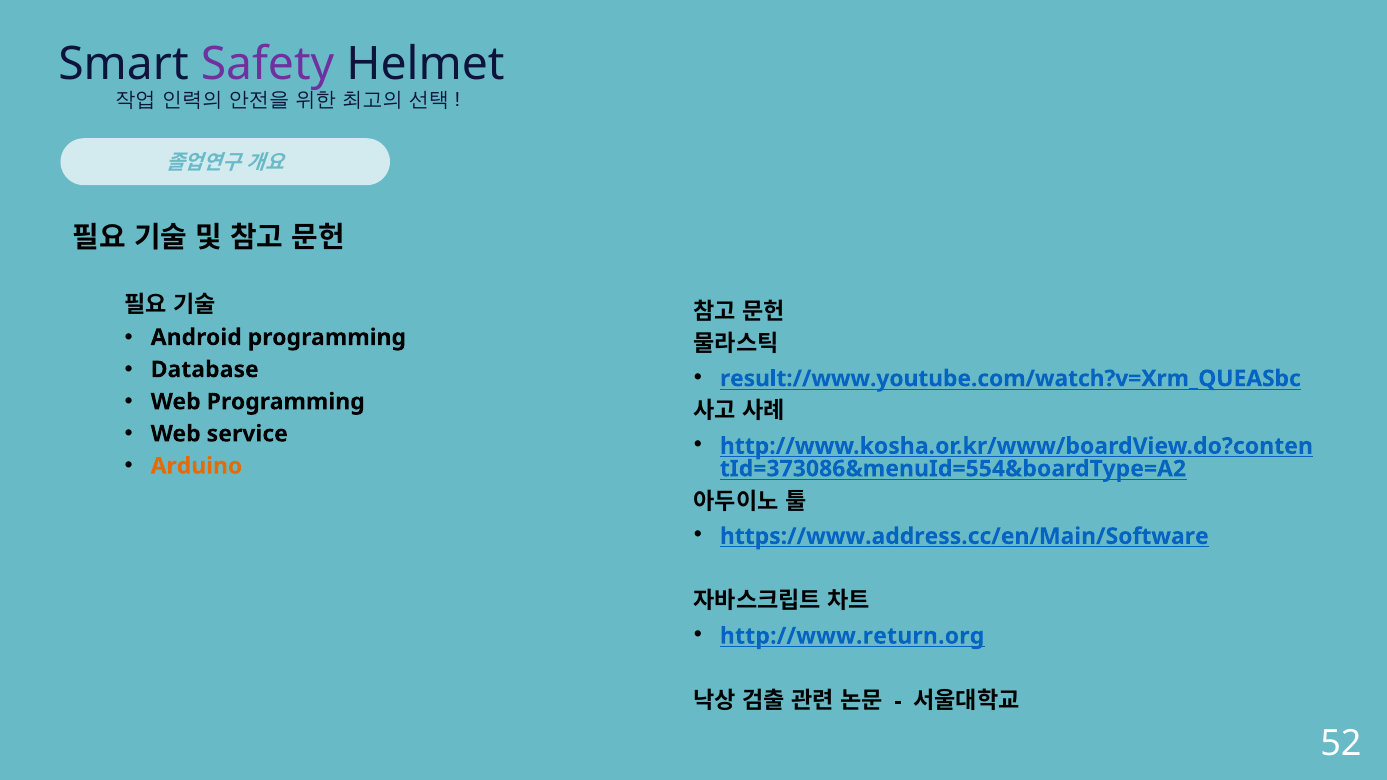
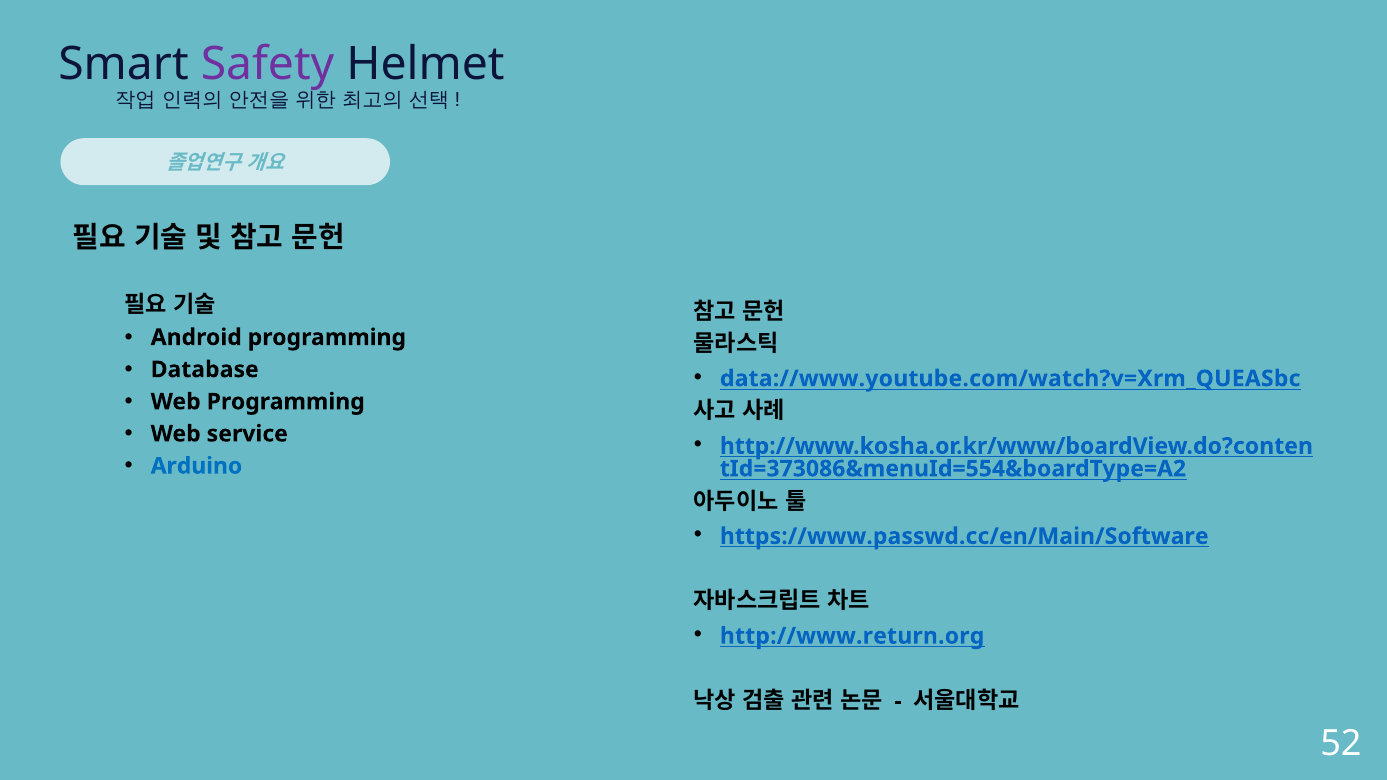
result://www.youtube.com/watch?v=Xrm_QUEASbc: result://www.youtube.com/watch?v=Xrm_QUEASbc -> data://www.youtube.com/watch?v=Xrm_QUEASbc
Arduino colour: orange -> blue
https://www.address.cc/en/Main/Software: https://www.address.cc/en/Main/Software -> https://www.passwd.cc/en/Main/Software
